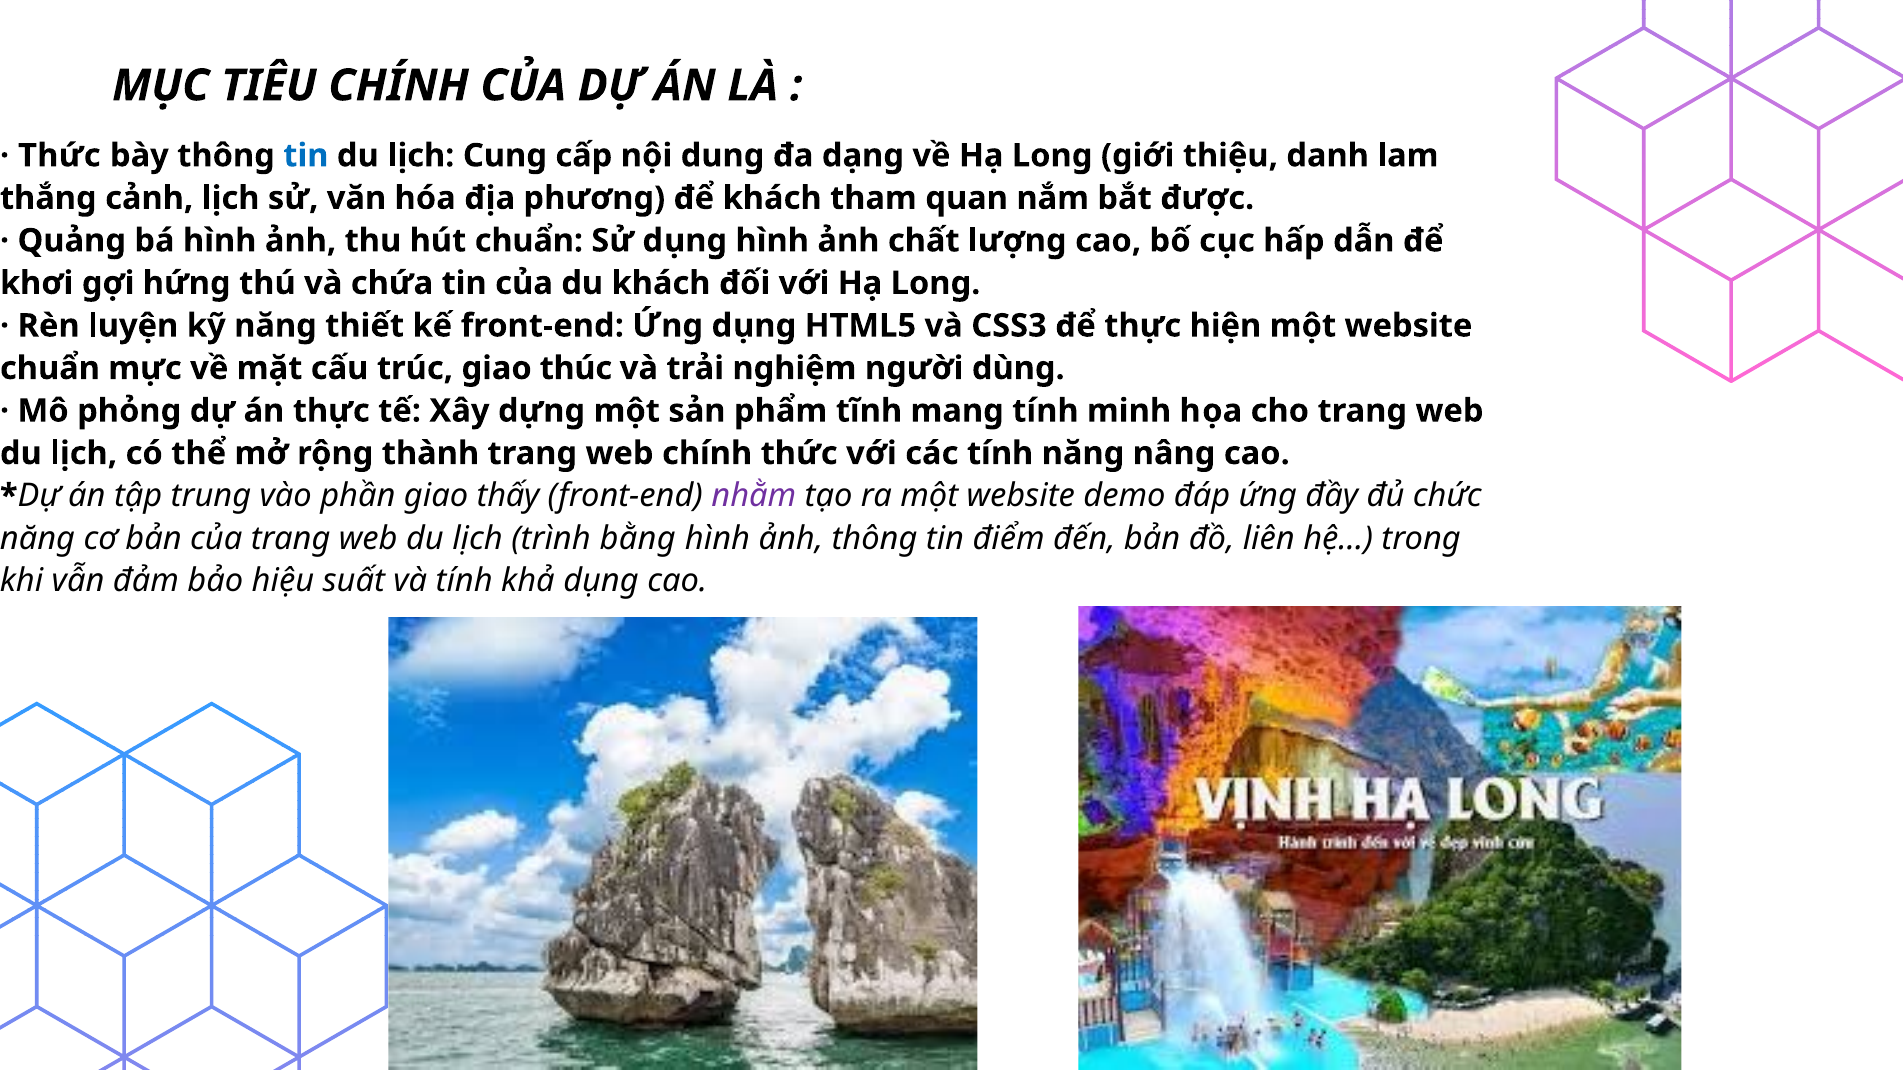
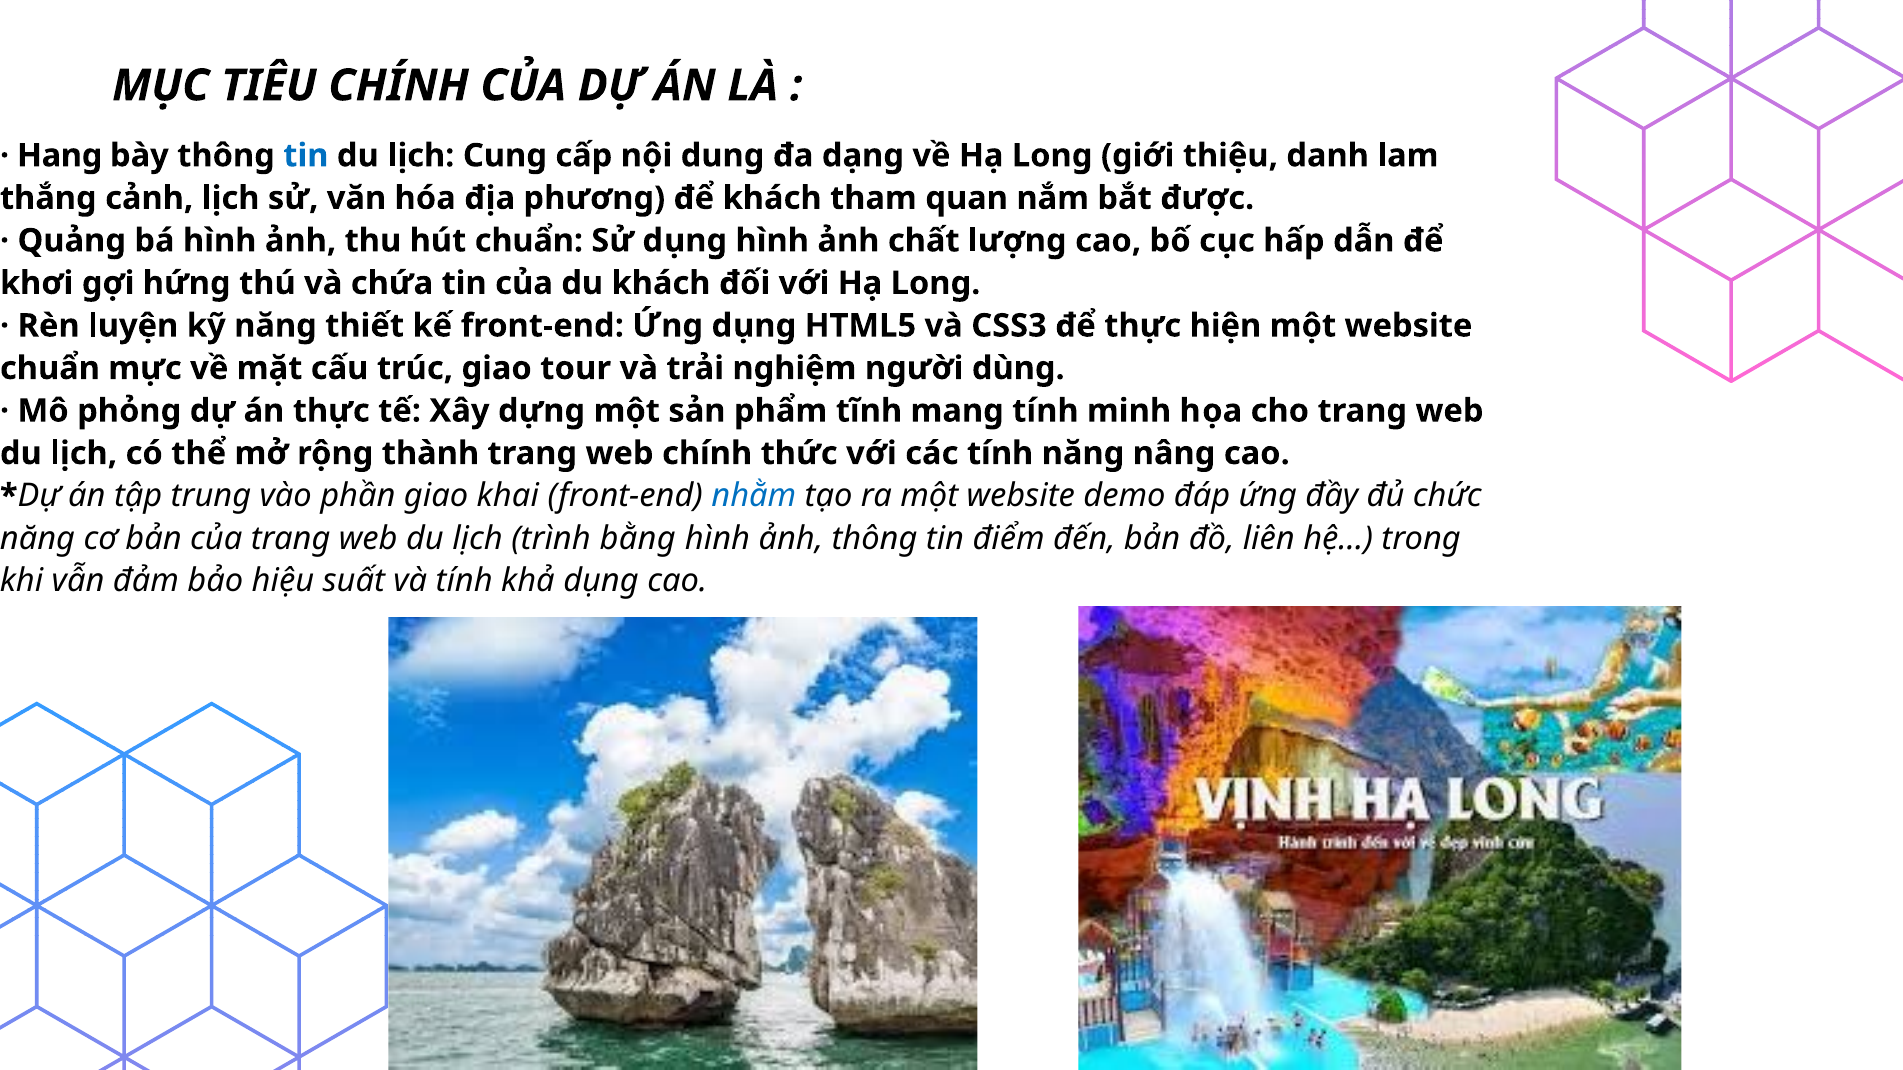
Thức at (59, 156): Thức -> Hang
thúc: thúc -> tour
thấy: thấy -> khai
nhằm colour: purple -> blue
